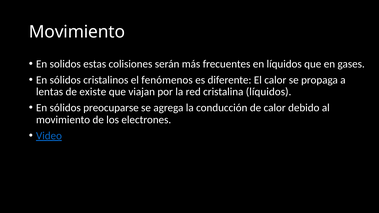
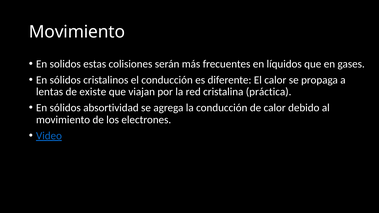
el fenómenos: fenómenos -> conducción
cristalina líquidos: líquidos -> práctica
preocuparse: preocuparse -> absortividad
